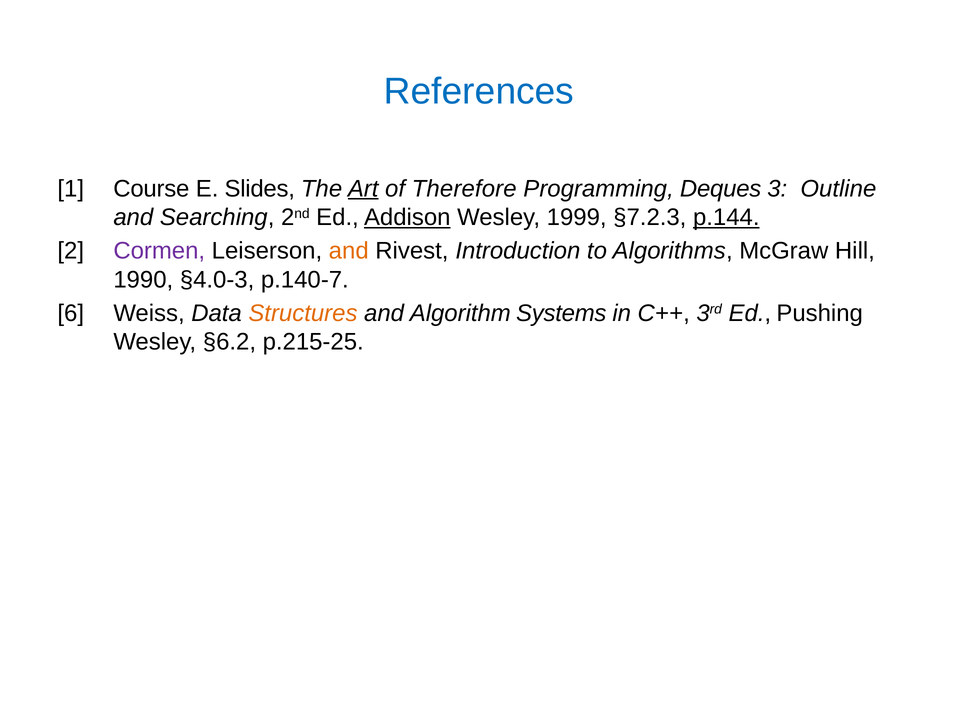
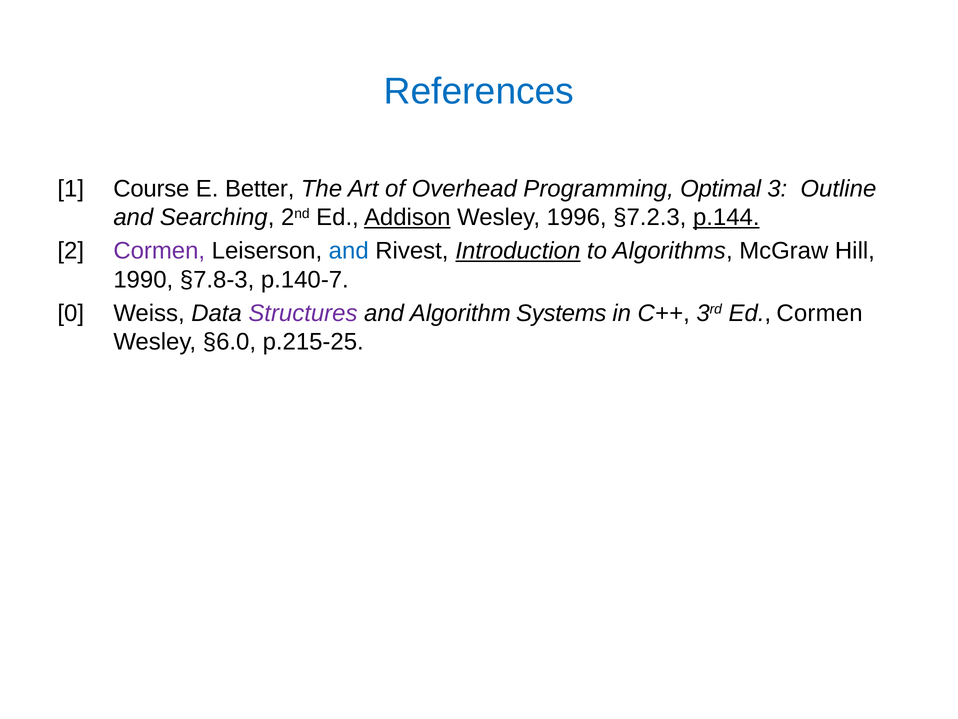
Slides: Slides -> Better
Art underline: present -> none
Therefore: Therefore -> Overhead
Deques: Deques -> Optimal
1999: 1999 -> 1996
and at (349, 251) colour: orange -> blue
Introduction underline: none -> present
§4.0-3: §4.0-3 -> §7.8-3
6: 6 -> 0
Structures colour: orange -> purple
Ed Pushing: Pushing -> Cormen
§6.2: §6.2 -> §6.0
